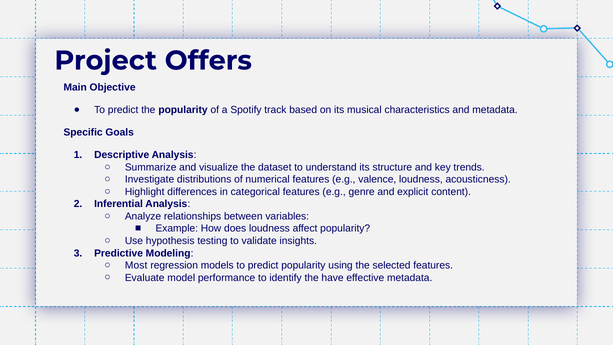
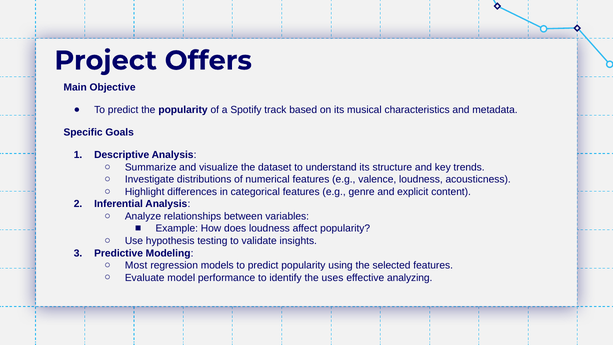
have: have -> uses
effective metadata: metadata -> analyzing
